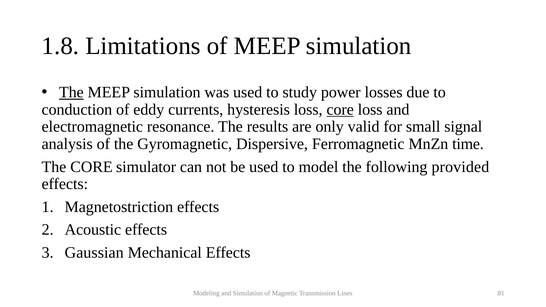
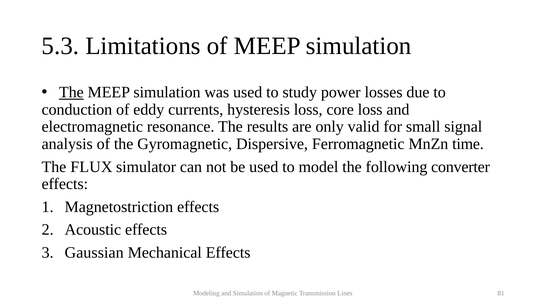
1.8: 1.8 -> 5.3
core at (340, 110) underline: present -> none
The CORE: CORE -> FLUX
provided: provided -> converter
